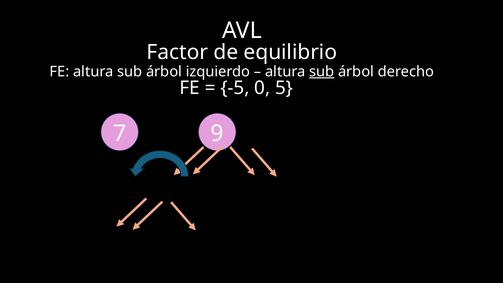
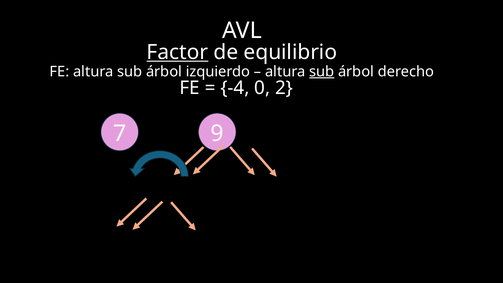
Factor underline: none -> present
-5: -5 -> -4
0 5: 5 -> 2
